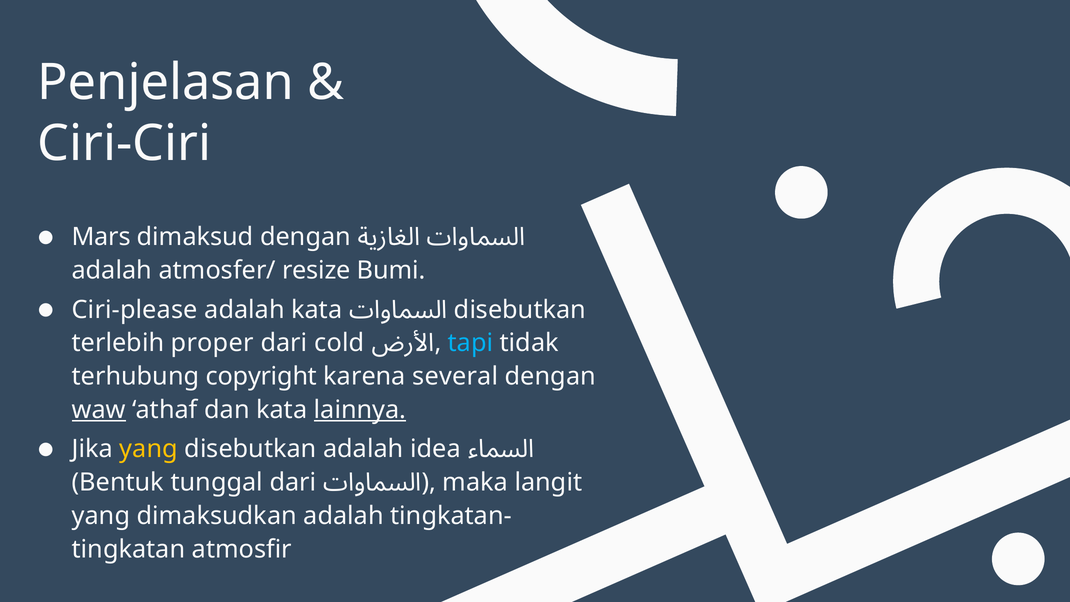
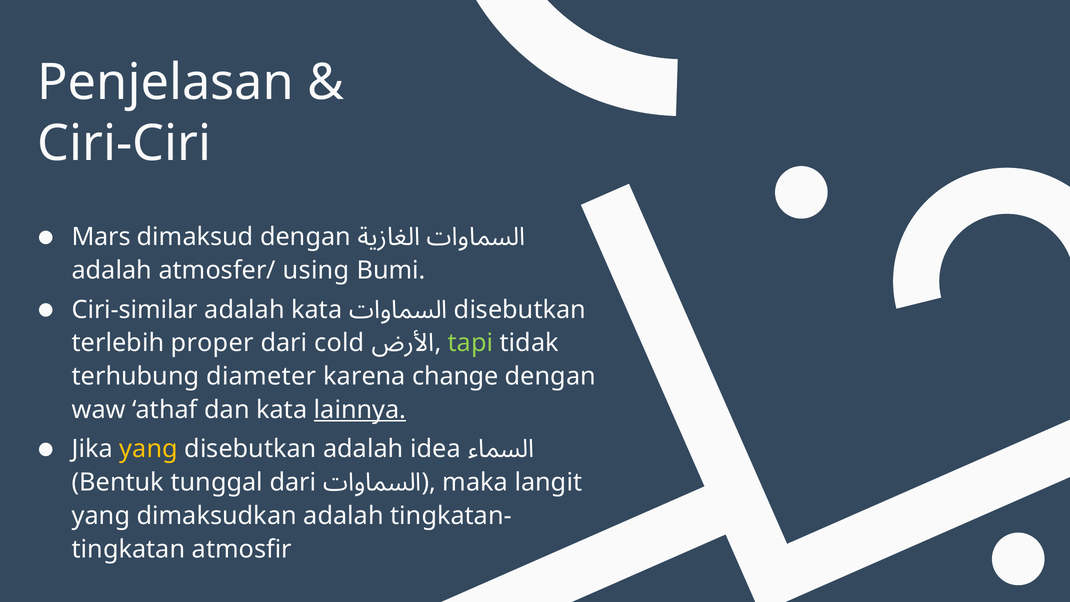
resize: resize -> using
Ciri-please: Ciri-please -> Ciri-similar
tapi colour: light blue -> light green
copyright: copyright -> diameter
several: several -> change
waw underline: present -> none
